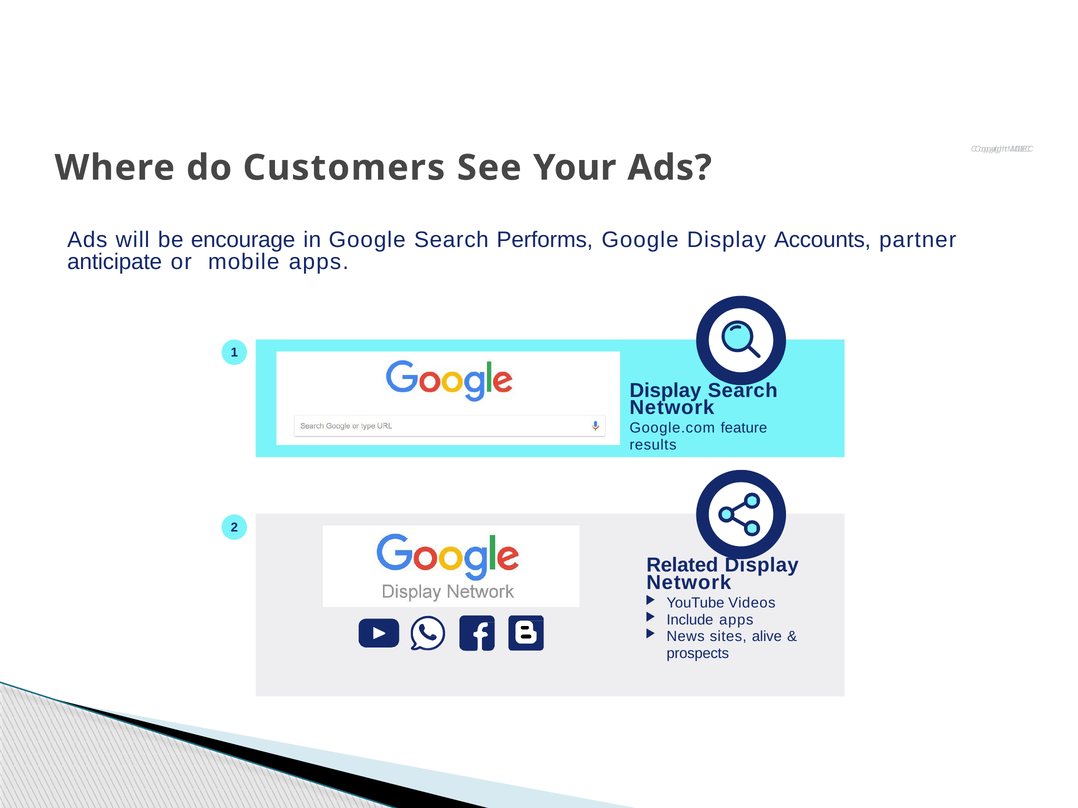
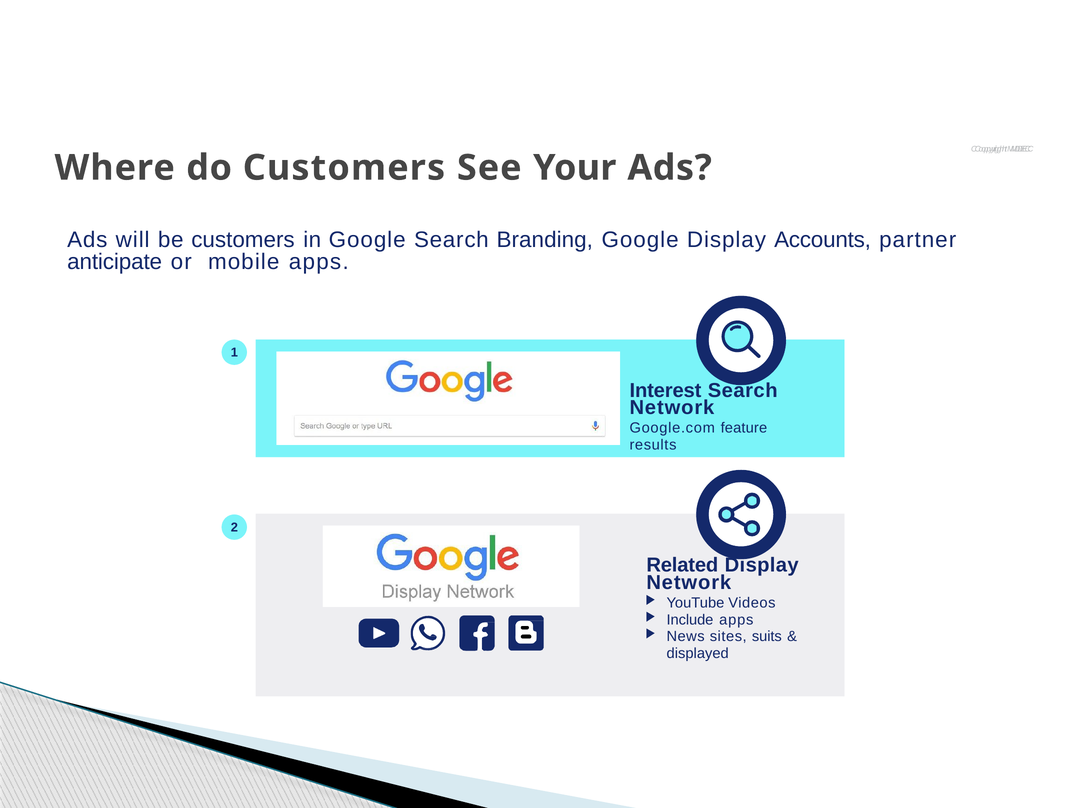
be encourage: encourage -> customers
Performs: Performs -> Branding
Display at (665, 391): Display -> Interest
alive: alive -> suits
prospects: prospects -> displayed
